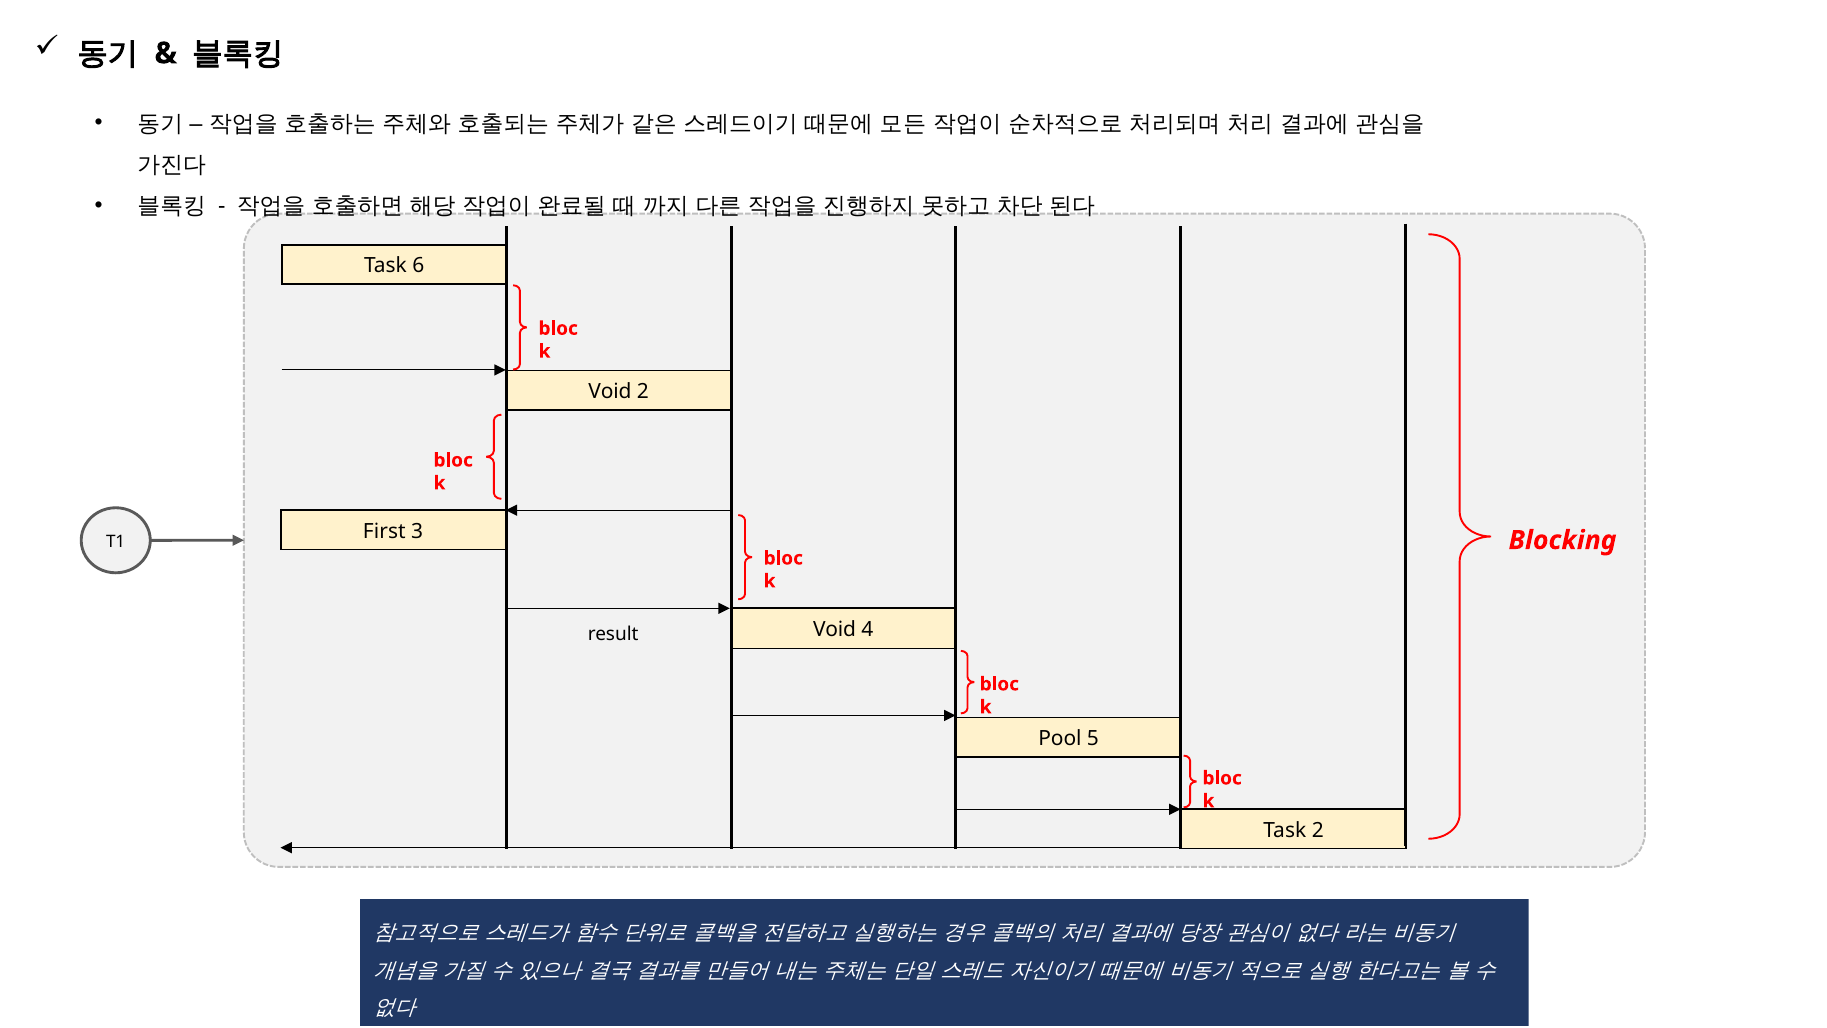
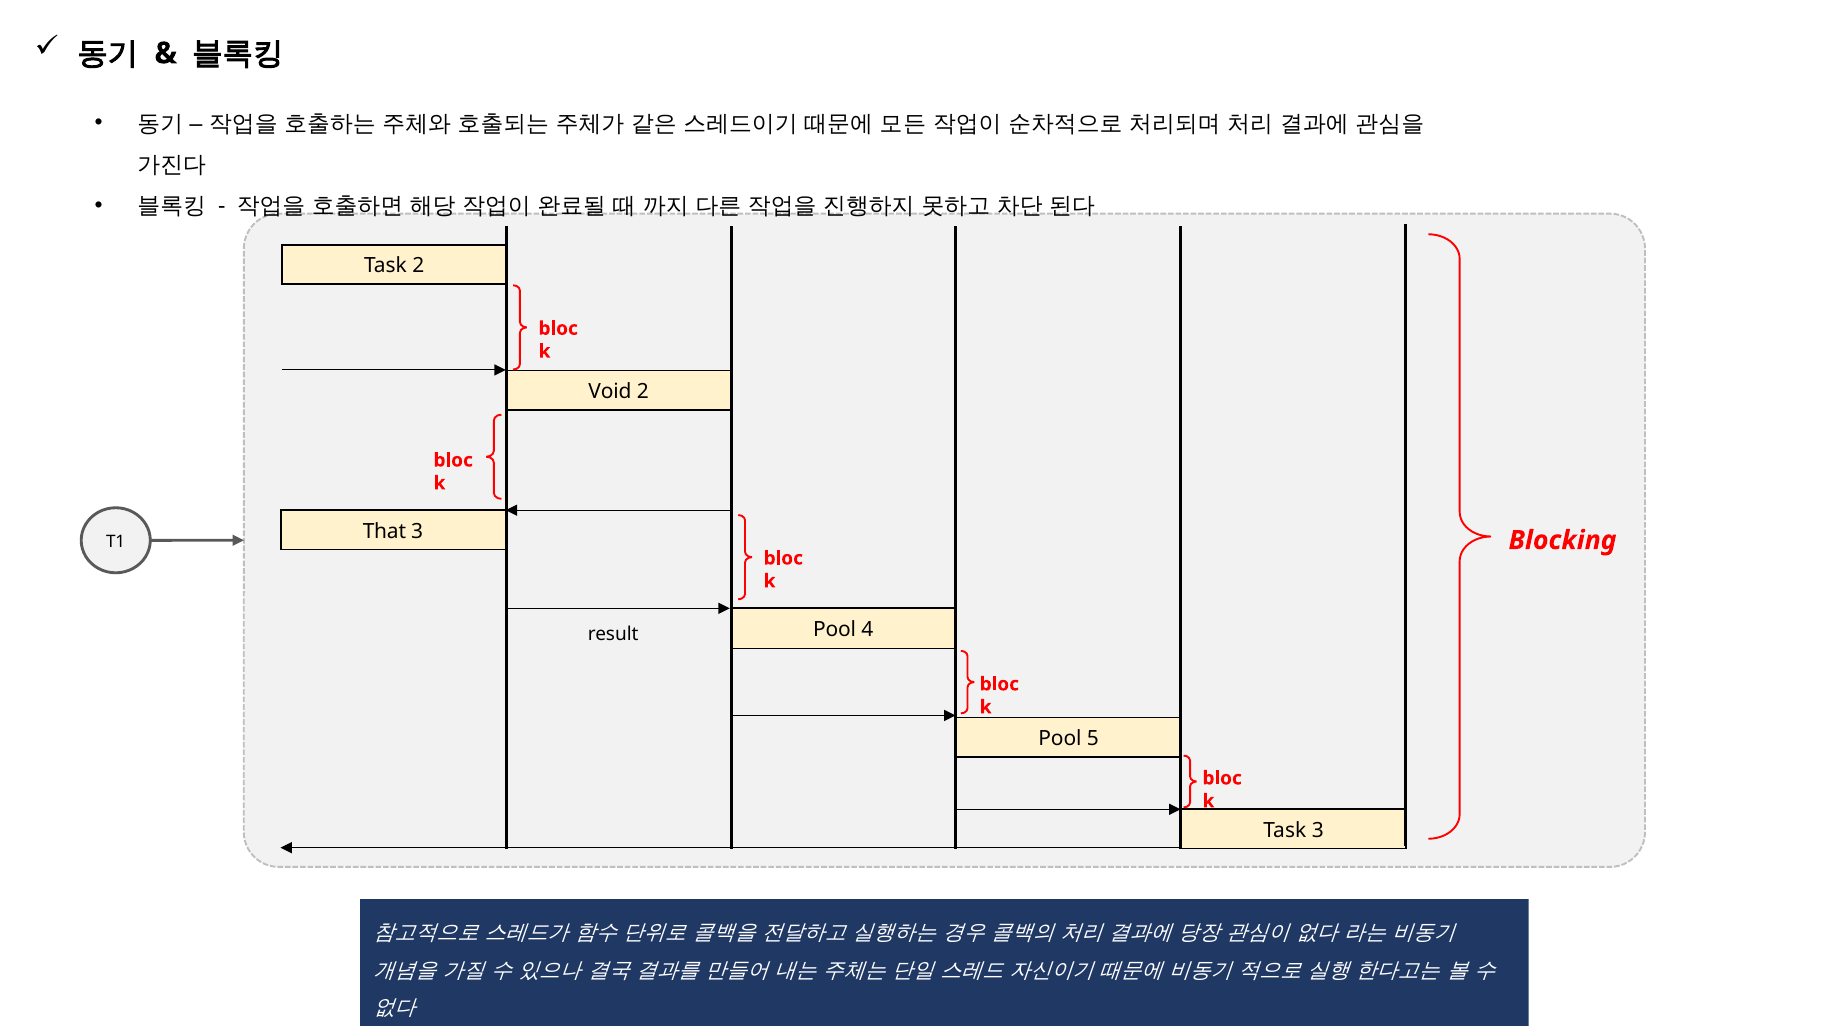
Task 6: 6 -> 2
First: First -> That
Void at (835, 630): Void -> Pool
Task 2: 2 -> 3
